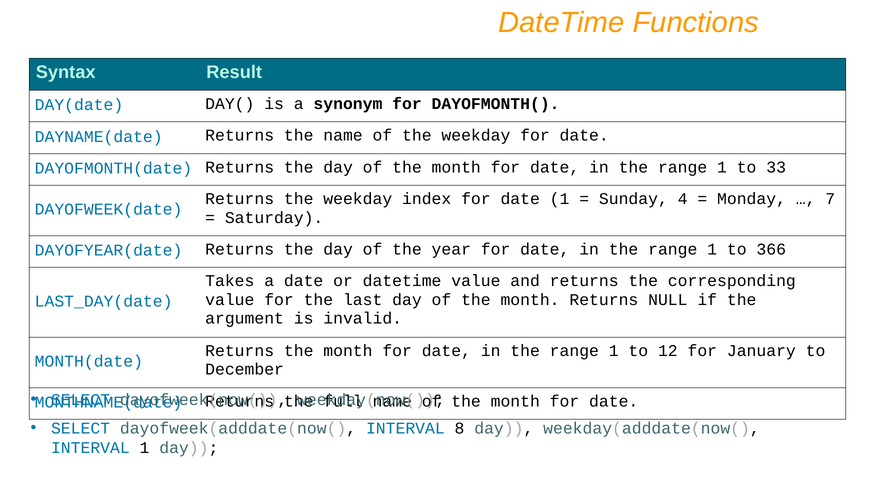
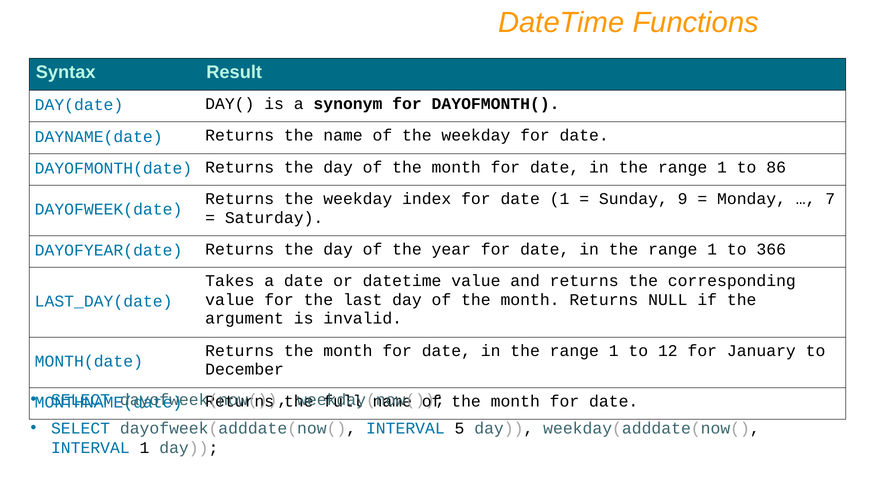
33: 33 -> 86
4: 4 -> 9
8: 8 -> 5
